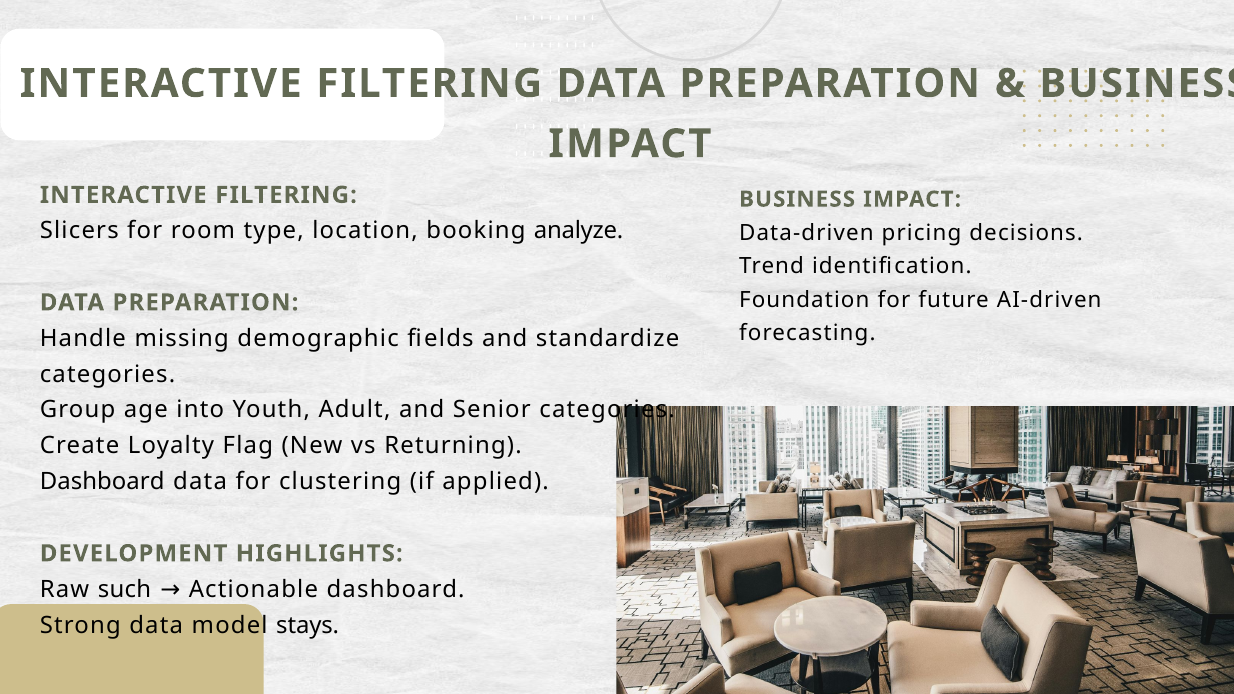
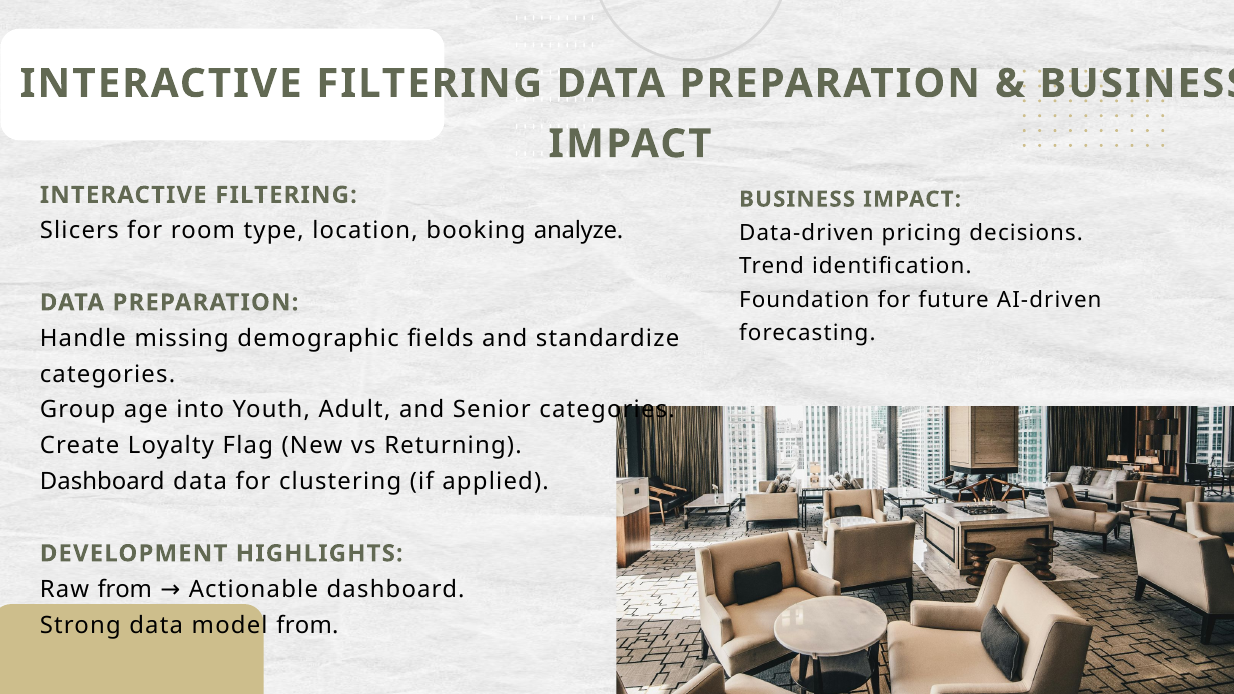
Raw such: such -> from
model stays: stays -> from
